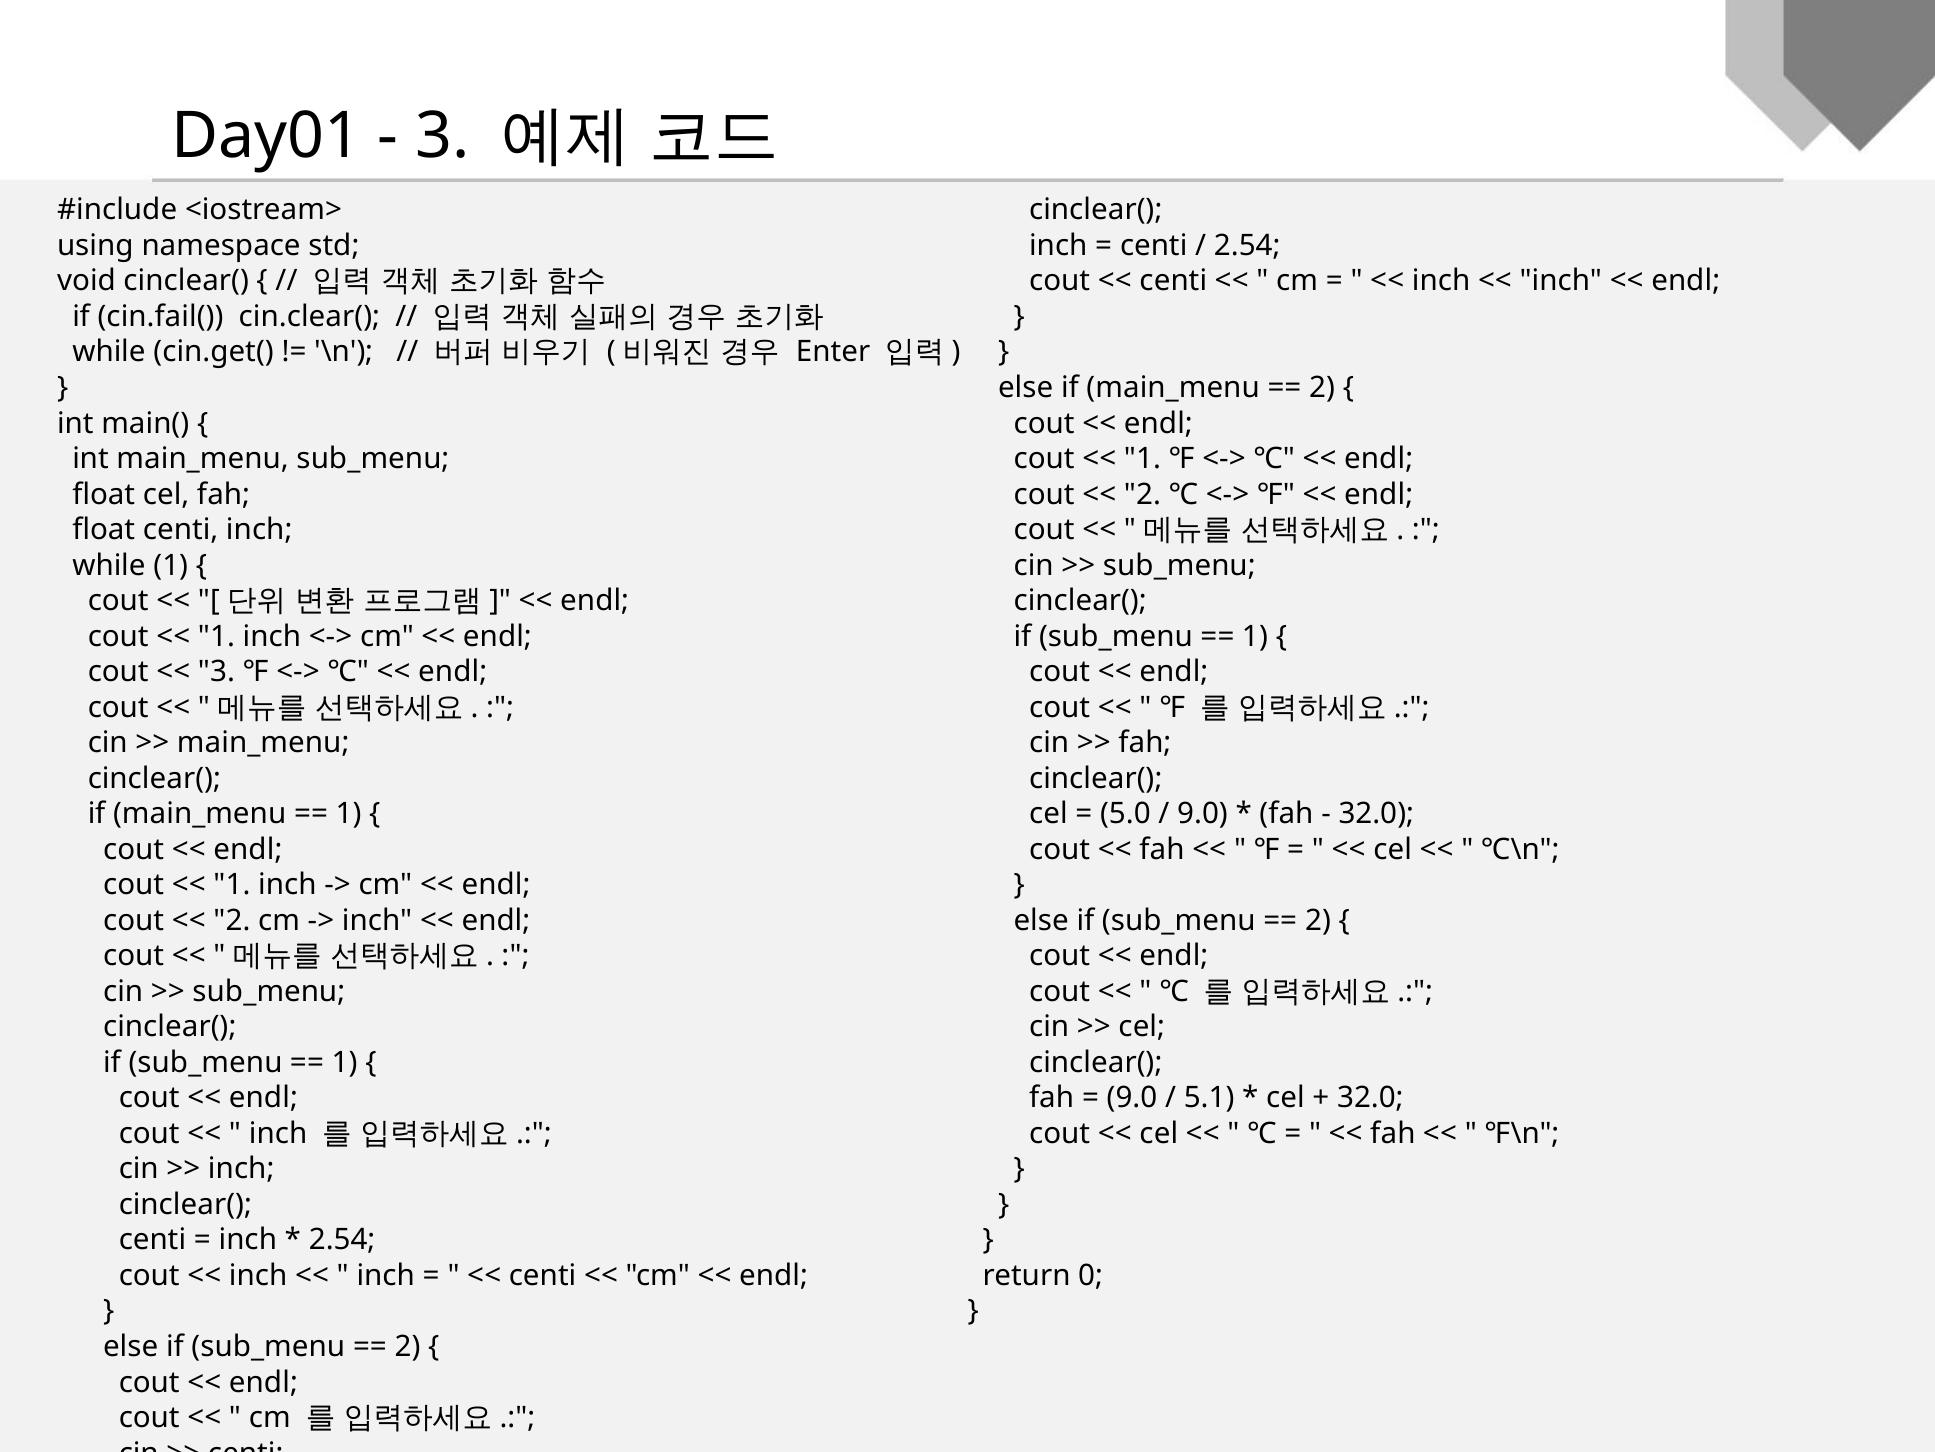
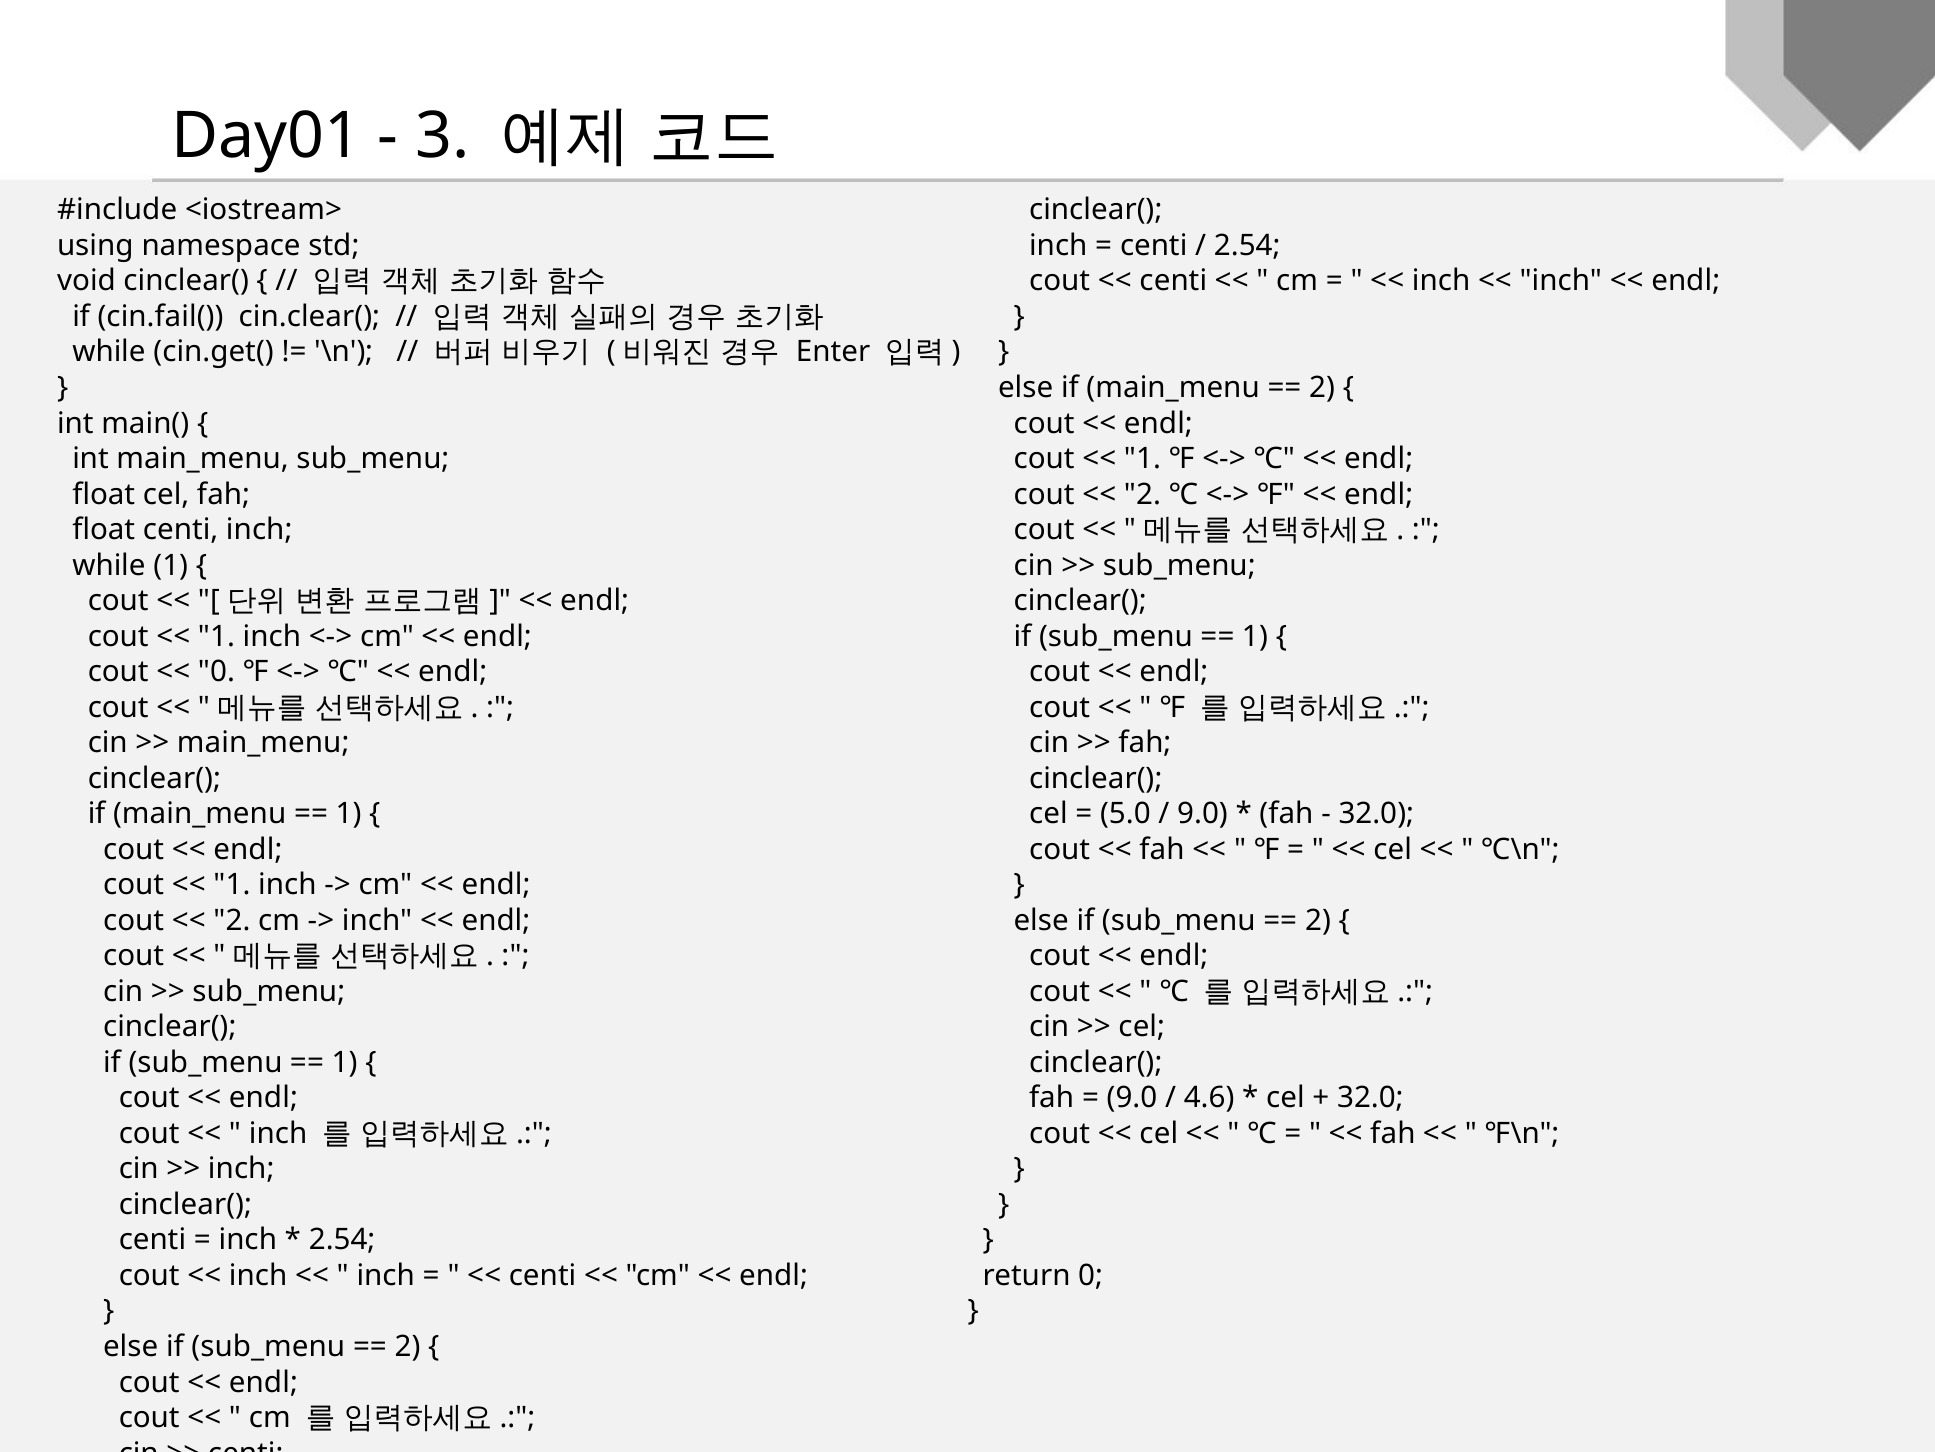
3 at (216, 672): 3 -> 0
5.1: 5.1 -> 4.6
